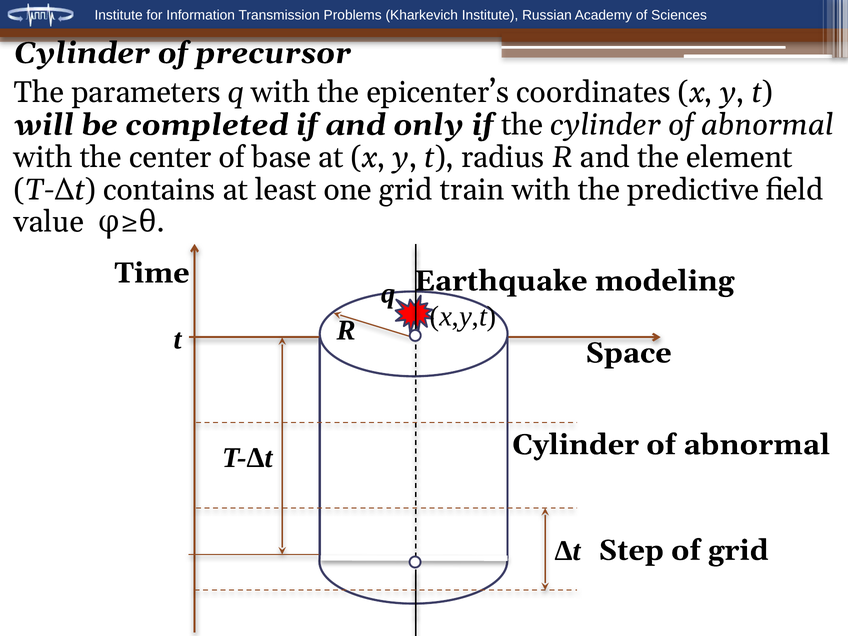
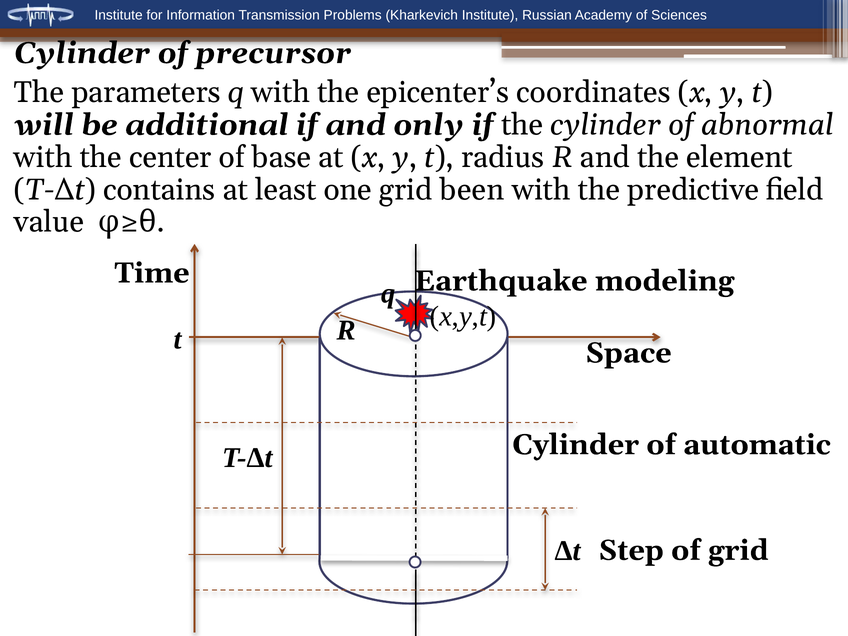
completed: completed -> additional
train: train -> been
abnormal at (757, 445): abnormal -> automatic
